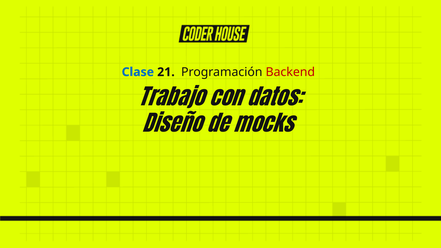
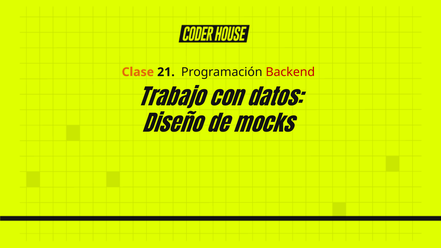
Clase colour: blue -> orange
